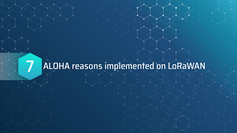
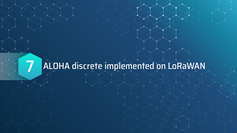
reasons: reasons -> discrete
